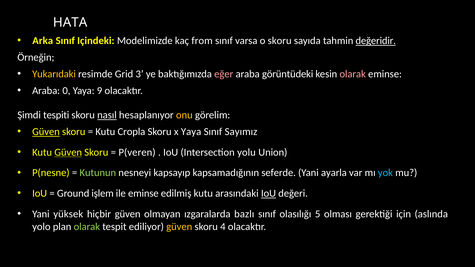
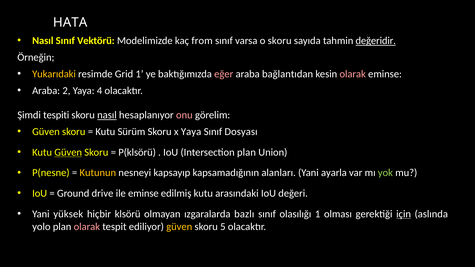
Arka at (43, 41): Arka -> Nasıl
Içindeki: Içindeki -> Vektörü
Grid 3: 3 -> 1
görüntüdeki: görüntüdeki -> bağlantıdan
0: 0 -> 2
9: 9 -> 4
onu colour: yellow -> pink
Güven at (46, 132) underline: present -> none
Cropla: Cropla -> Sürüm
Sayımız: Sayımız -> Dosyası
P(veren: P(veren -> P(klsörü
Intersection yolu: yolu -> plan
Kutunun colour: light green -> yellow
seferde: seferde -> alanları
yok colour: light blue -> light green
işlem: işlem -> drive
IoU at (268, 194) underline: present -> none
hiçbir güven: güven -> klsörü
olasılığı 5: 5 -> 1
için underline: none -> present
olarak at (87, 227) colour: light green -> pink
4: 4 -> 5
